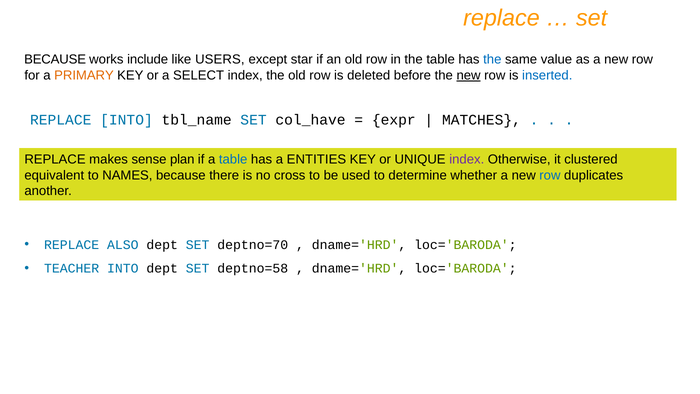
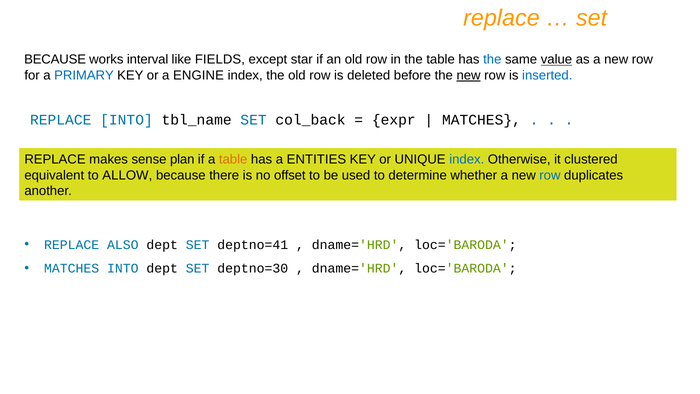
include: include -> interval
USERS: USERS -> FIELDS
value underline: none -> present
PRIMARY colour: orange -> blue
SELECT: SELECT -> ENGINE
col_have: col_have -> col_back
table at (233, 159) colour: blue -> orange
index at (467, 159) colour: purple -> blue
NAMES: NAMES -> ALLOW
cross: cross -> offset
deptno=70: deptno=70 -> deptno=41
TEACHER at (72, 268): TEACHER -> MATCHES
deptno=58: deptno=58 -> deptno=30
